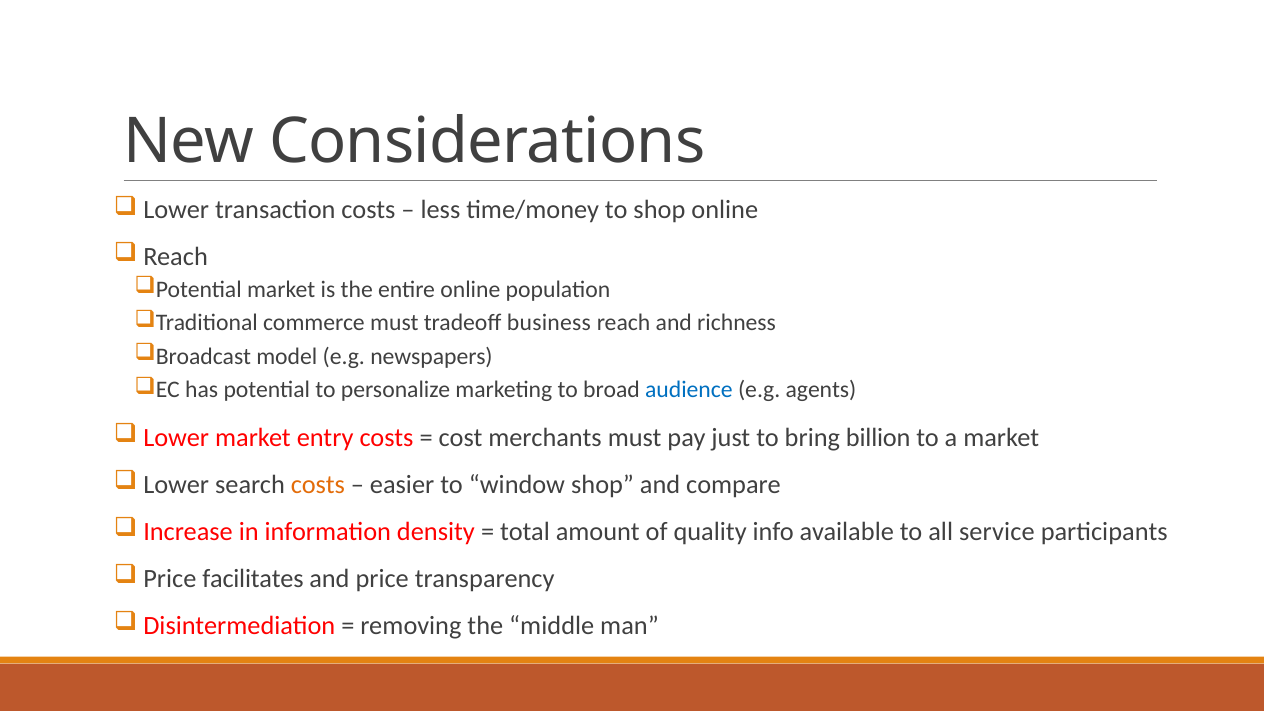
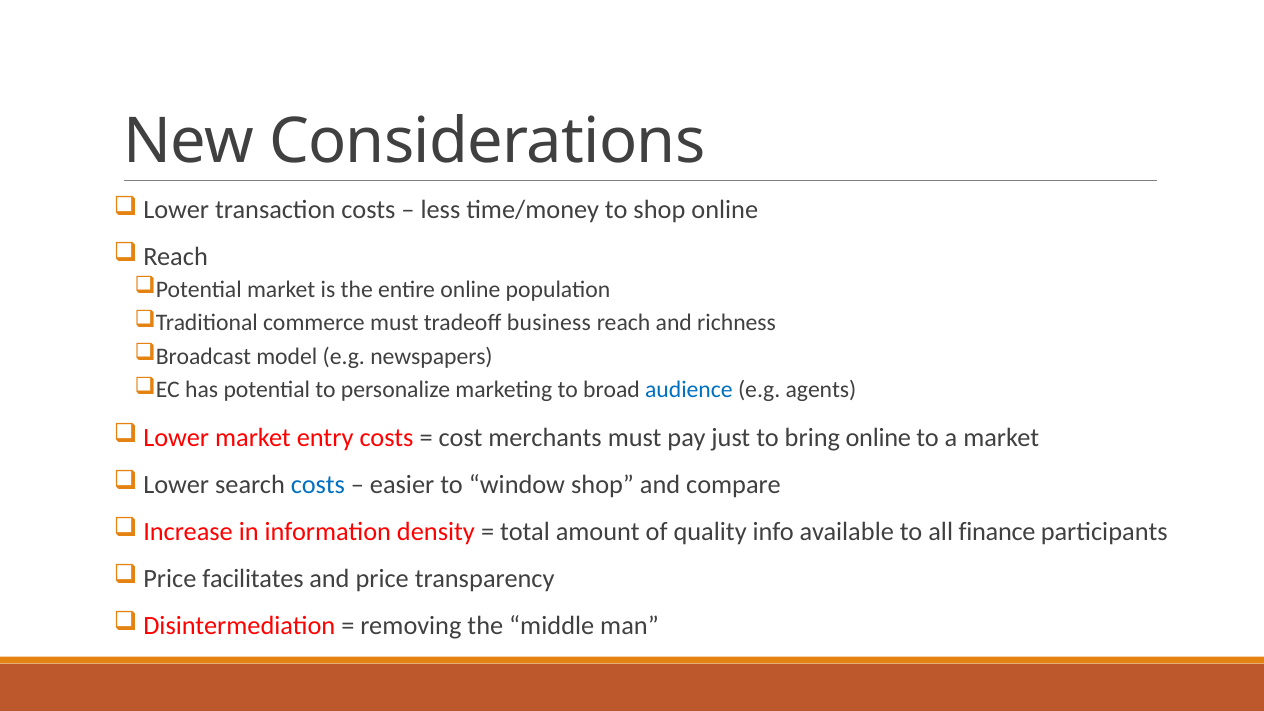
bring billion: billion -> online
costs at (318, 485) colour: orange -> blue
service: service -> finance
